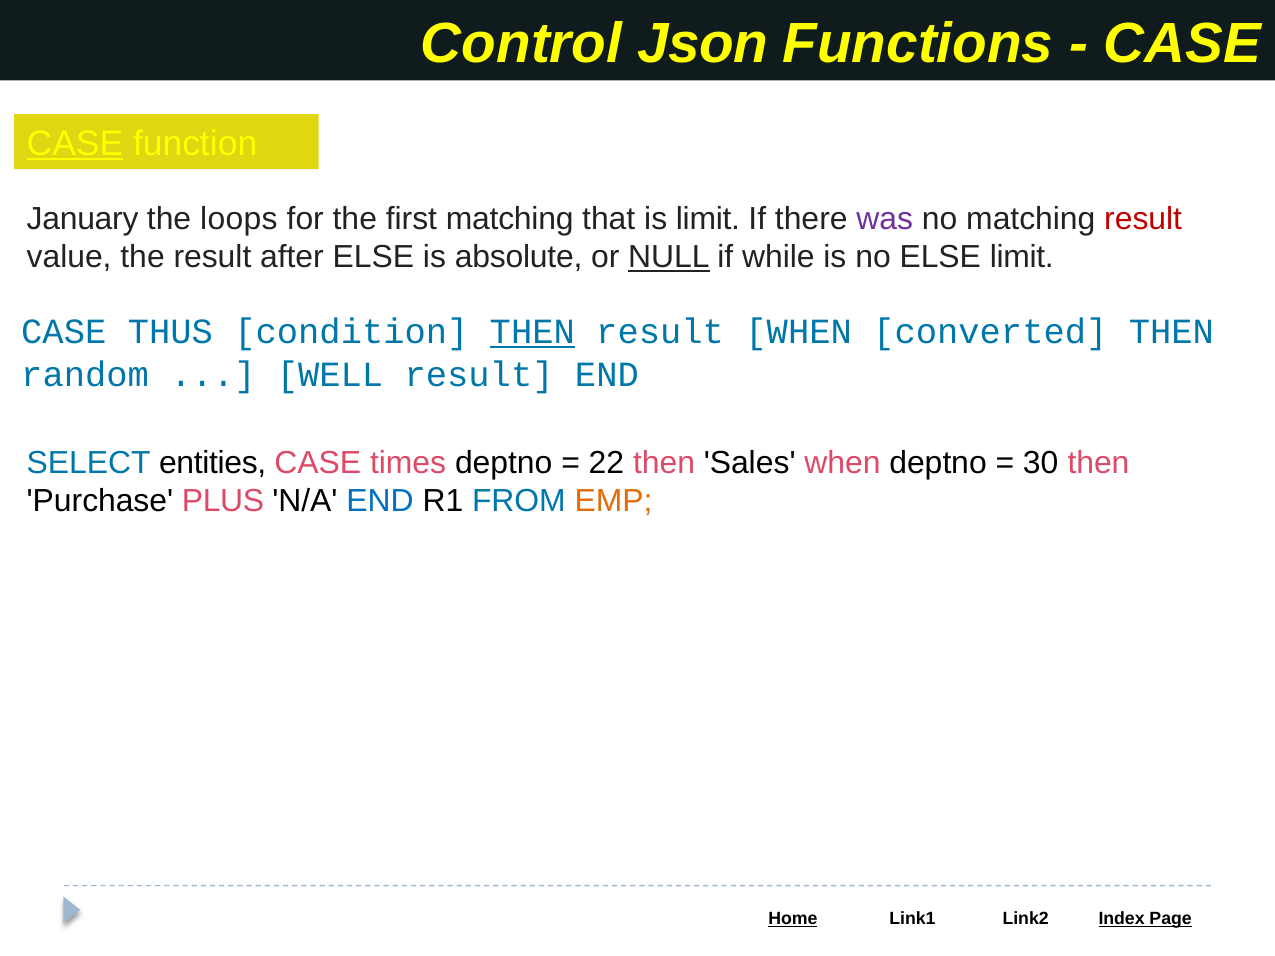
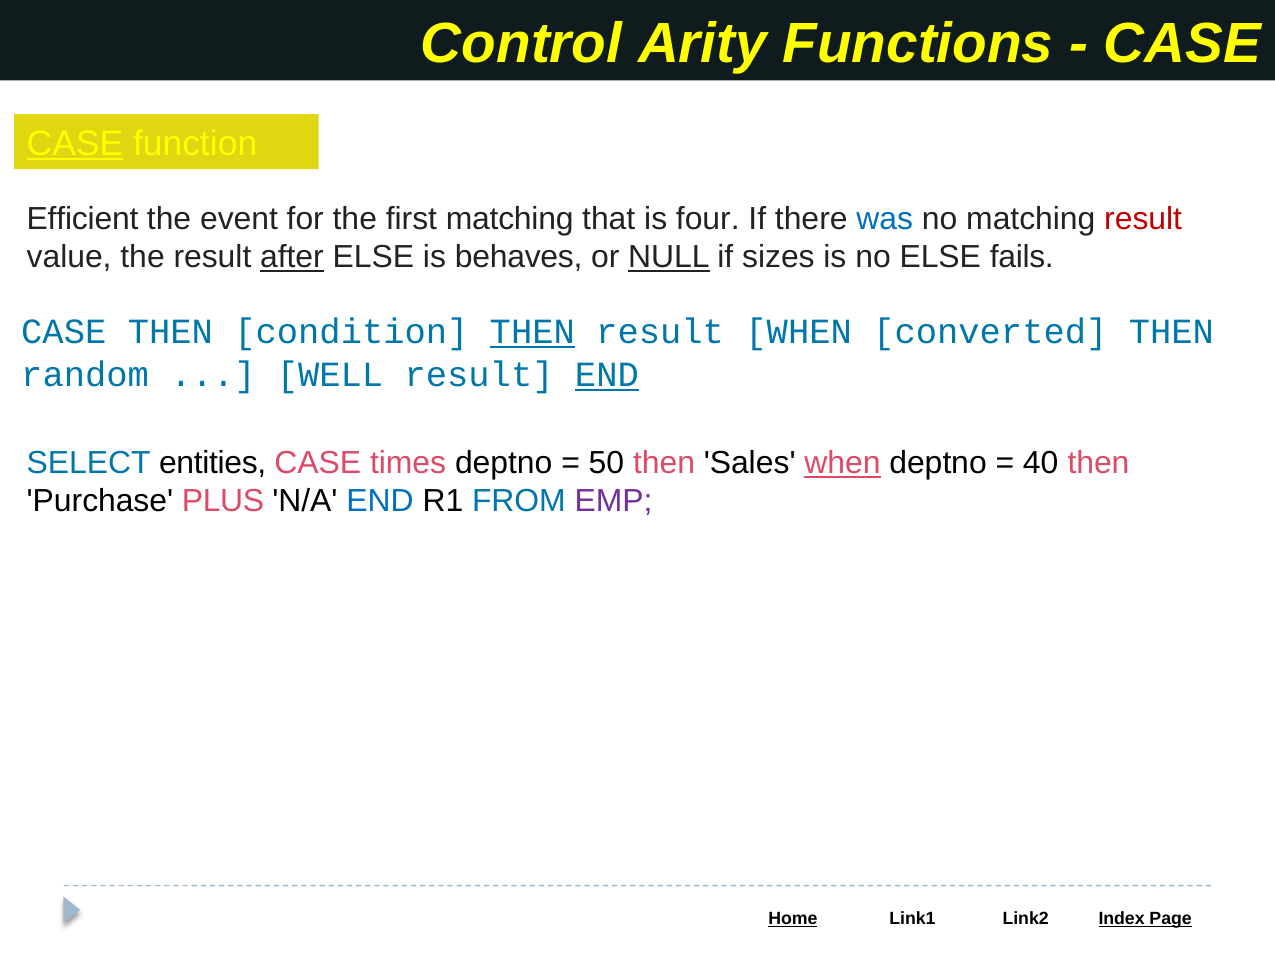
Json: Json -> Arity
January: January -> Efficient
loops: loops -> event
is limit: limit -> four
was colour: purple -> blue
after underline: none -> present
absolute: absolute -> behaves
while: while -> sizes
ELSE limit: limit -> fails
CASE THUS: THUS -> THEN
END at (607, 375) underline: none -> present
22: 22 -> 50
when at (843, 463) underline: none -> present
30: 30 -> 40
EMP colour: orange -> purple
